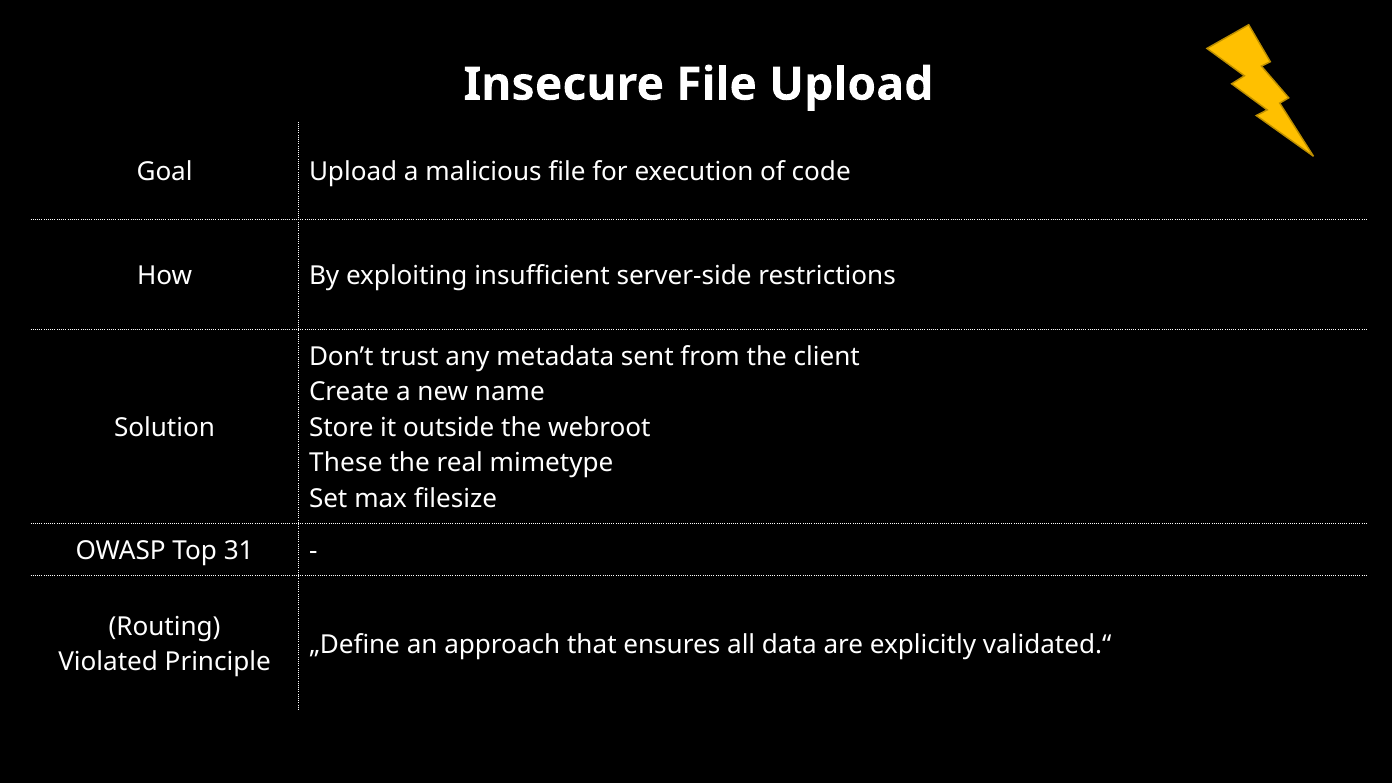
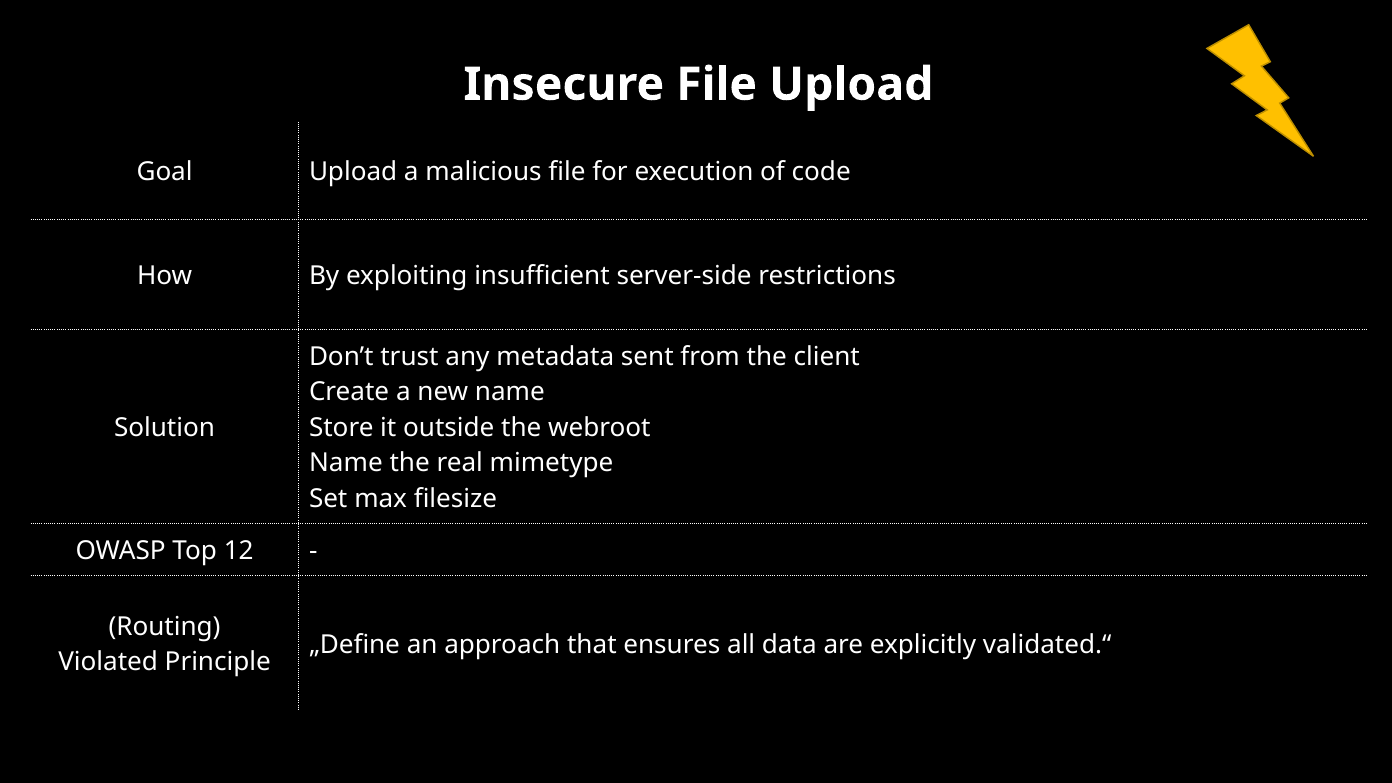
These at (346, 463): These -> Name
31: 31 -> 12
